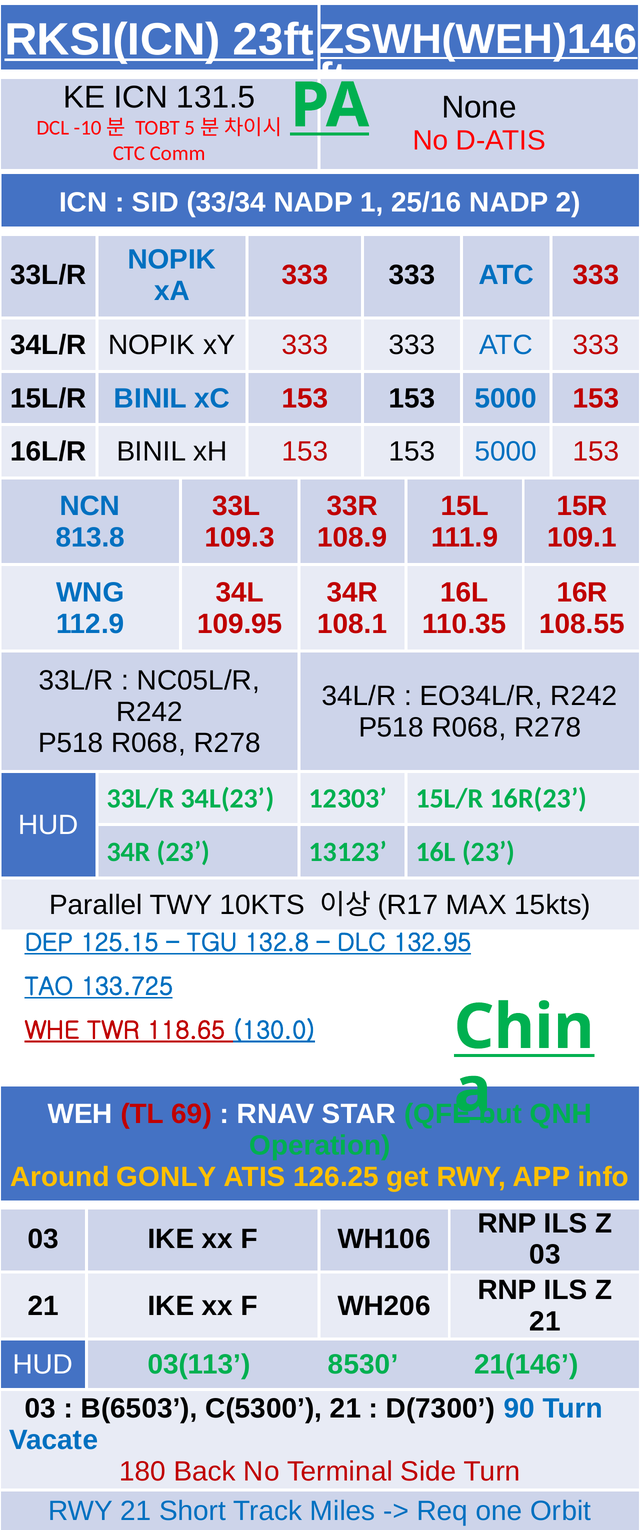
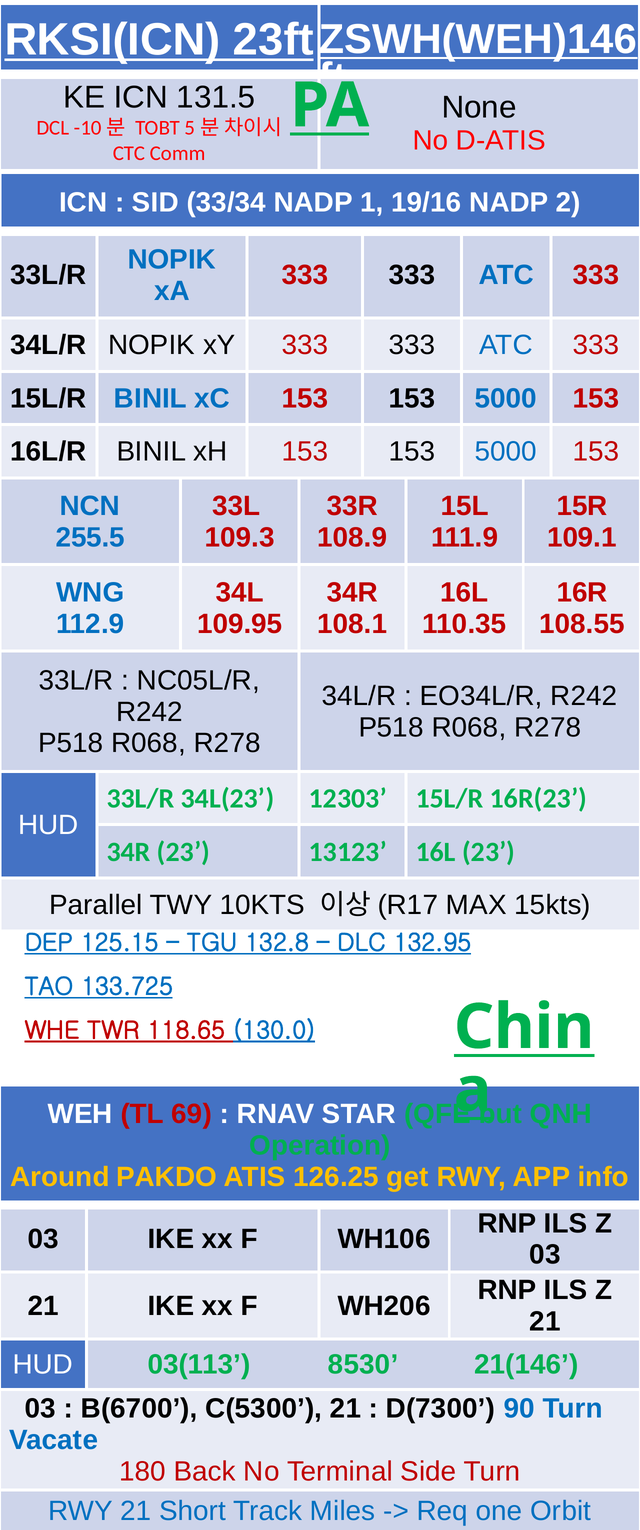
25/16: 25/16 -> 19/16
813.8: 813.8 -> 255.5
GONLY: GONLY -> PAKDO
B(6503: B(6503 -> B(6700
